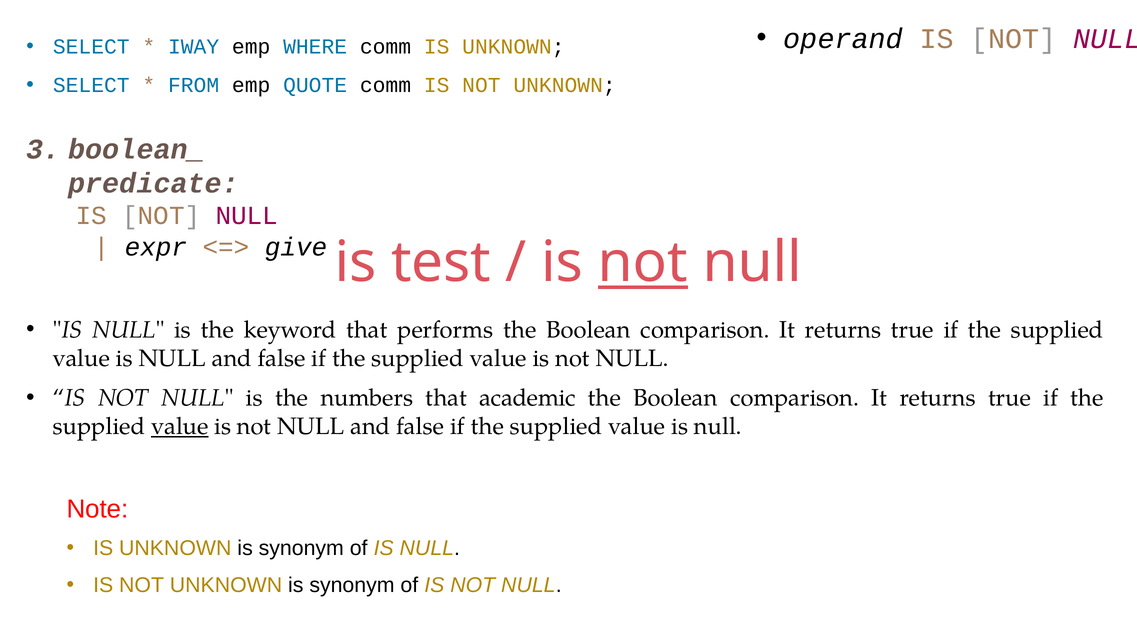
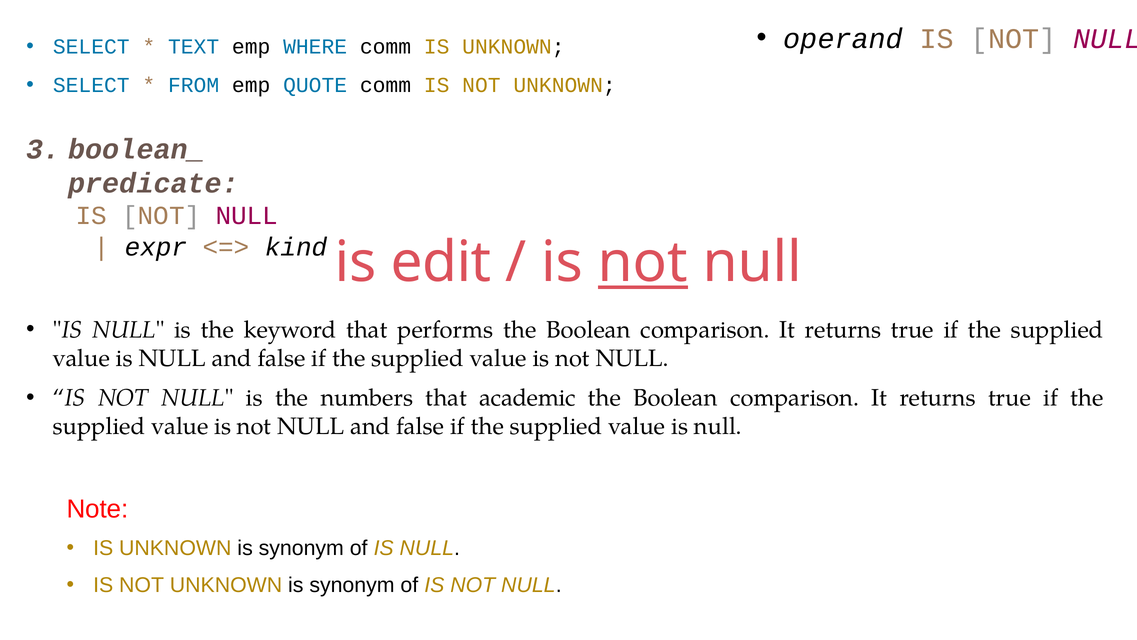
IWAY: IWAY -> TEXT
give: give -> kind
test: test -> edit
value at (180, 426) underline: present -> none
